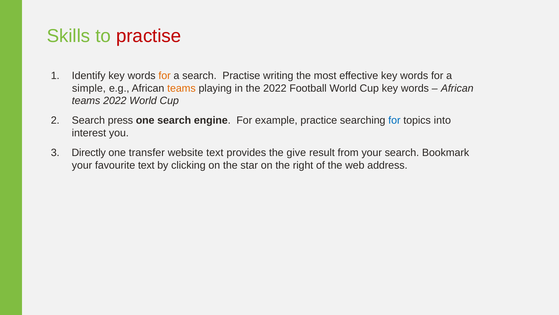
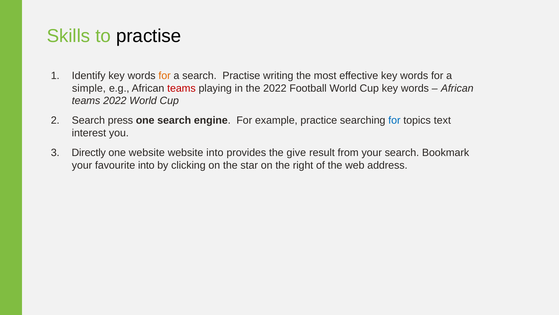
practise at (149, 36) colour: red -> black
teams at (181, 88) colour: orange -> red
into: into -> text
one transfer: transfer -> website
website text: text -> into
favourite text: text -> into
